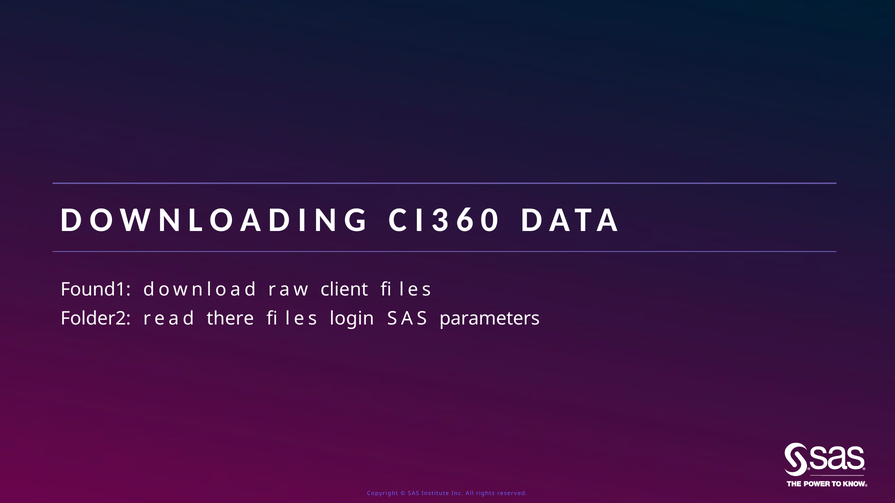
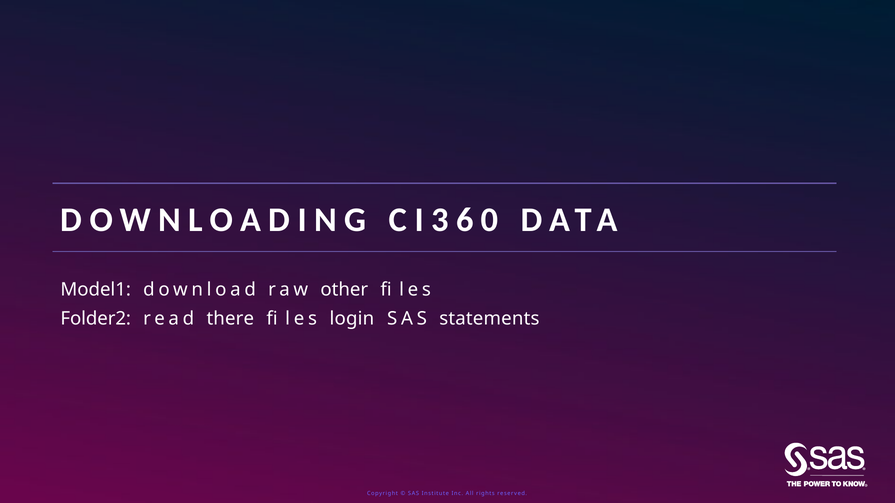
Found1: Found1 -> Model1
client: client -> other
parameters: parameters -> statements
